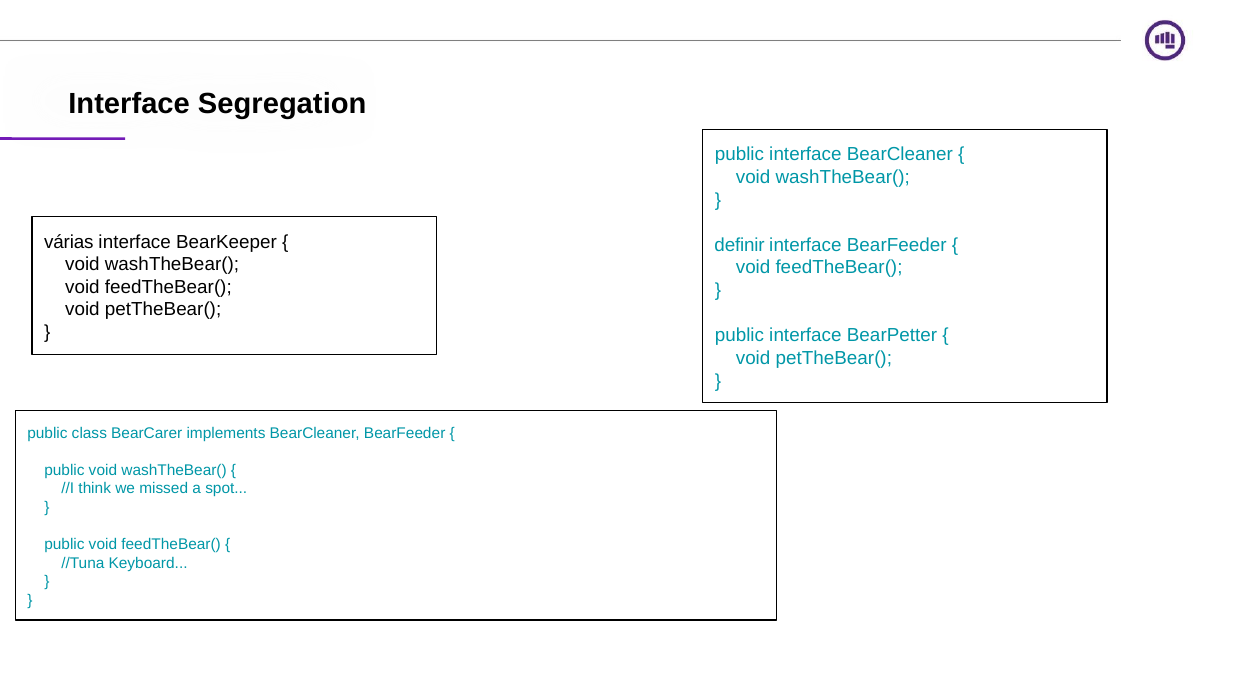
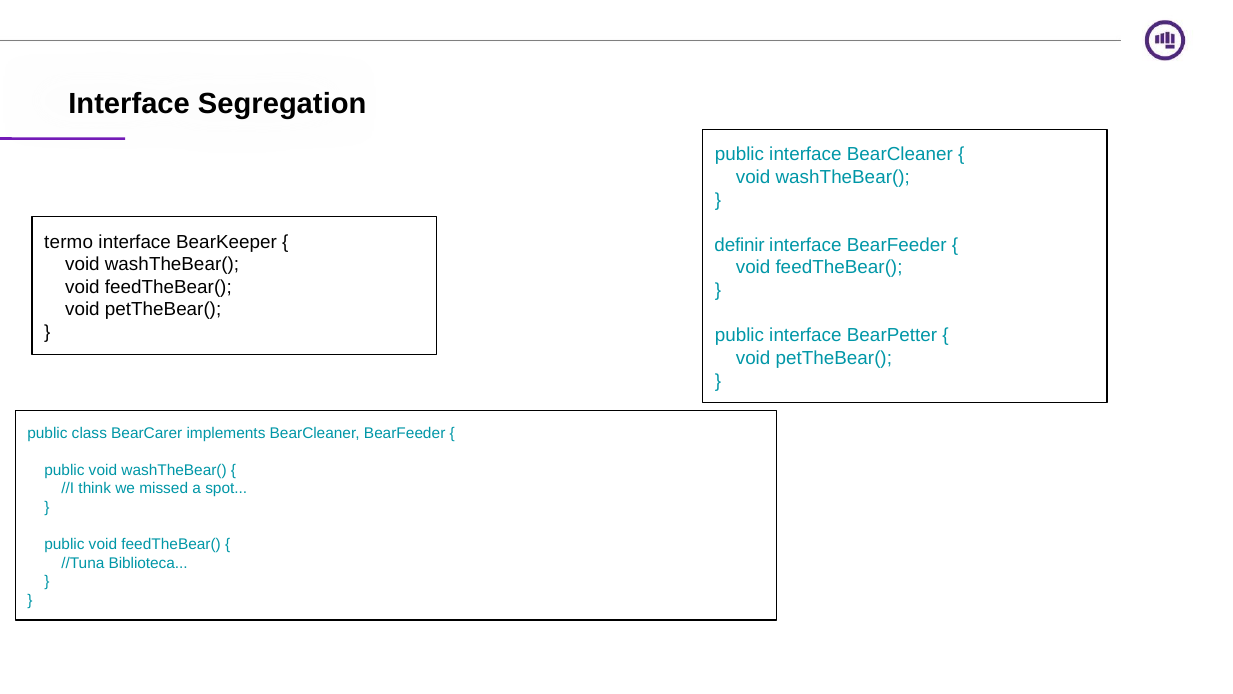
várias: várias -> termo
Keyboard: Keyboard -> Biblioteca
